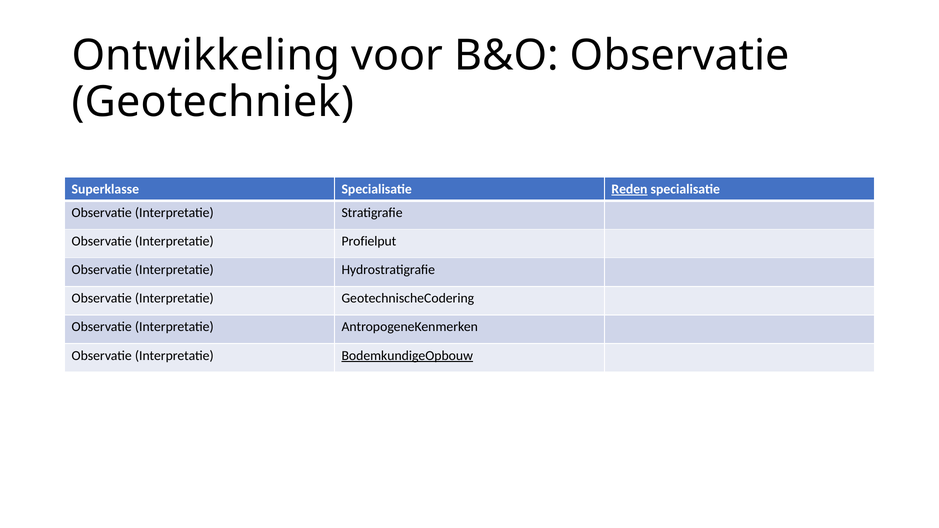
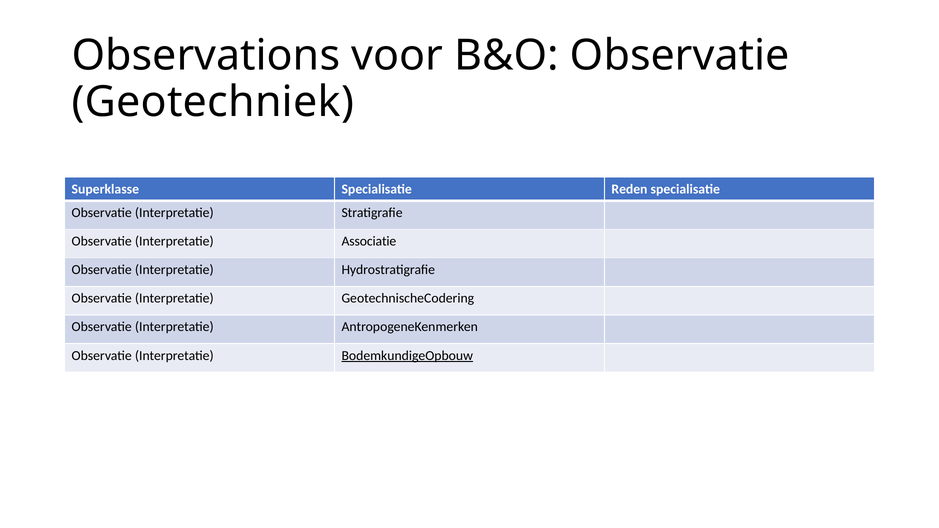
Ontwikkeling: Ontwikkeling -> Observations
Reden underline: present -> none
Profielput: Profielput -> Associatie
